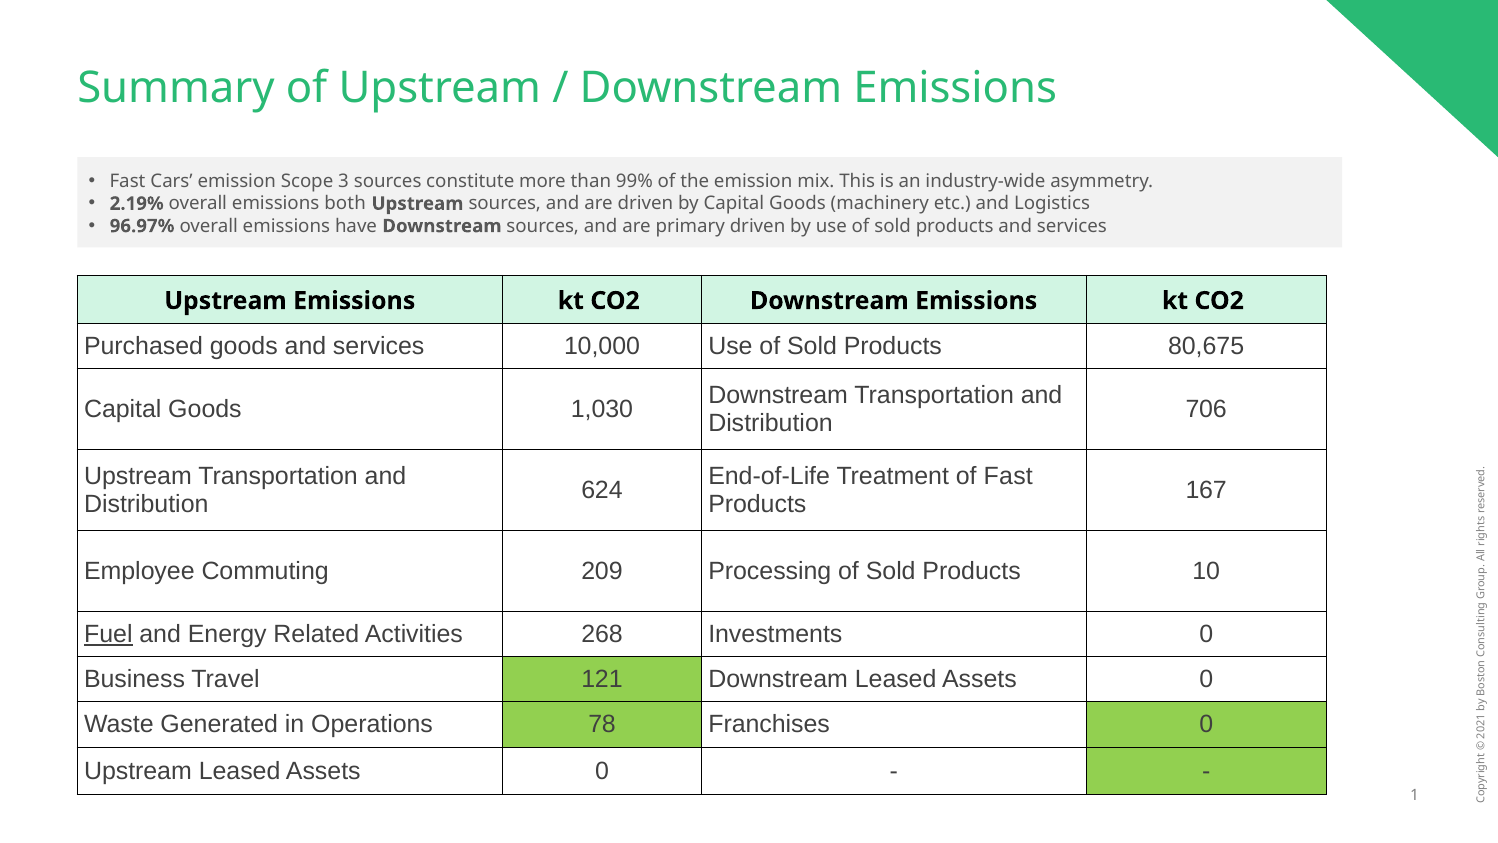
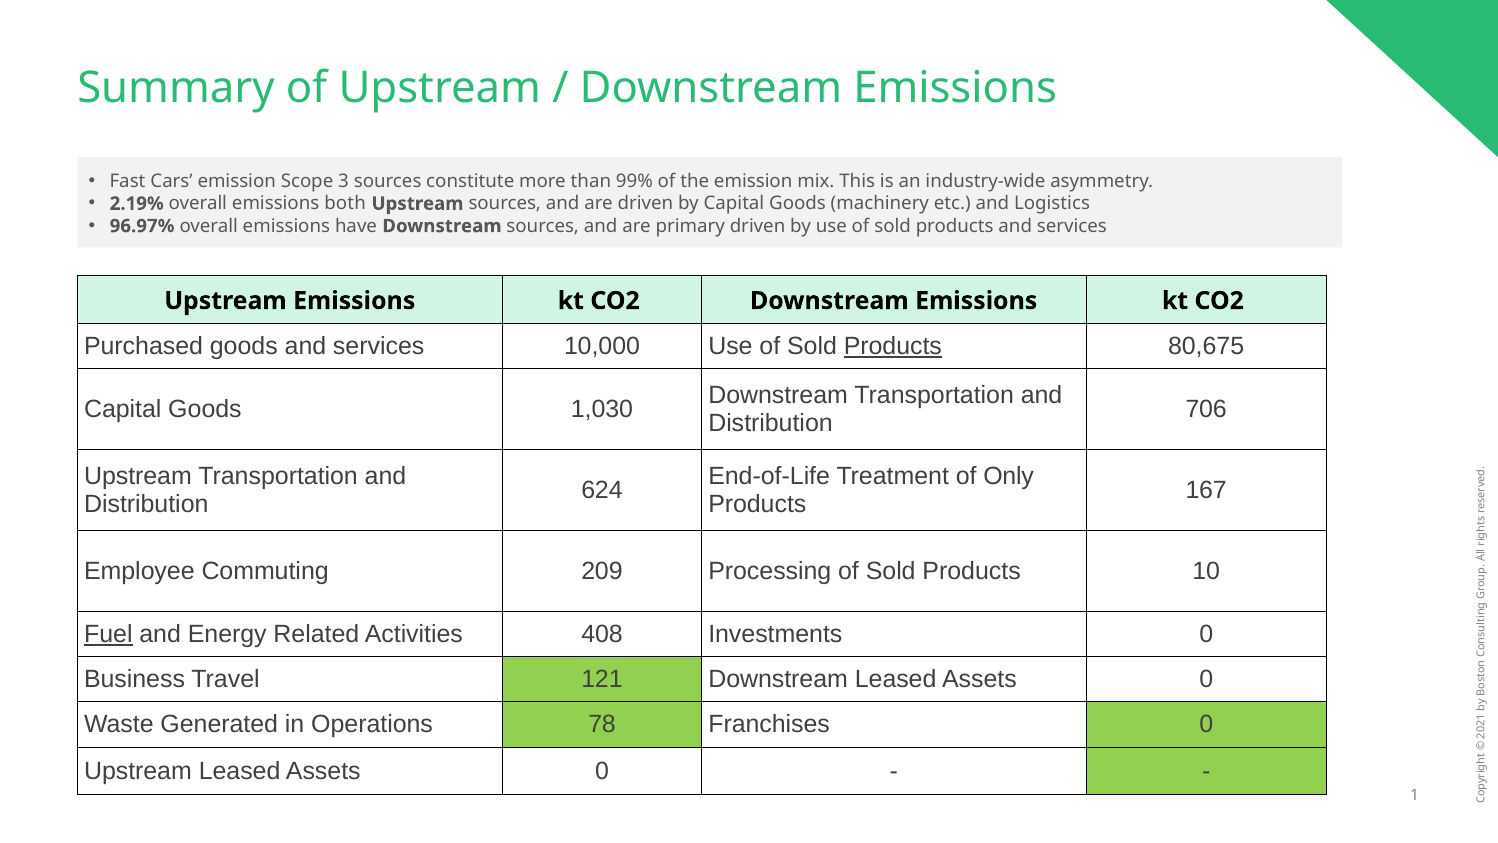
Products at (893, 346) underline: none -> present
of Fast: Fast -> Only
268: 268 -> 408
